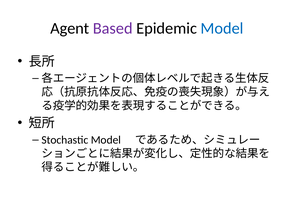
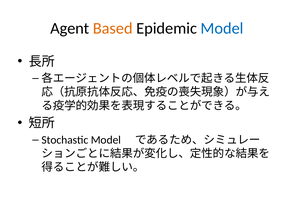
Based colour: purple -> orange
